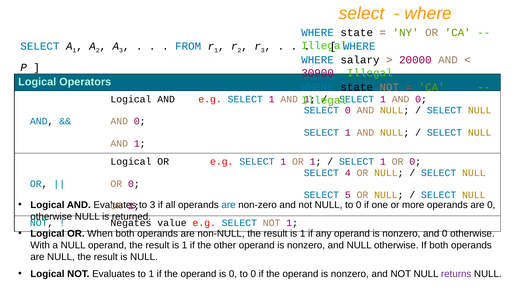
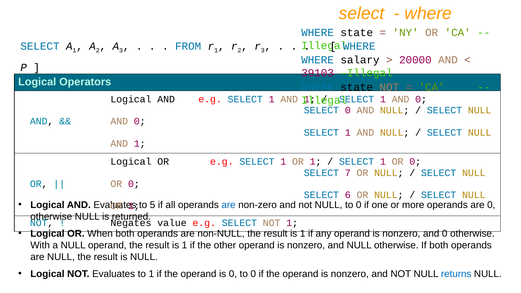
30900: 30900 -> 39103
4: 4 -> 7
5: 5 -> 6
to 3: 3 -> 5
returns colour: purple -> blue
